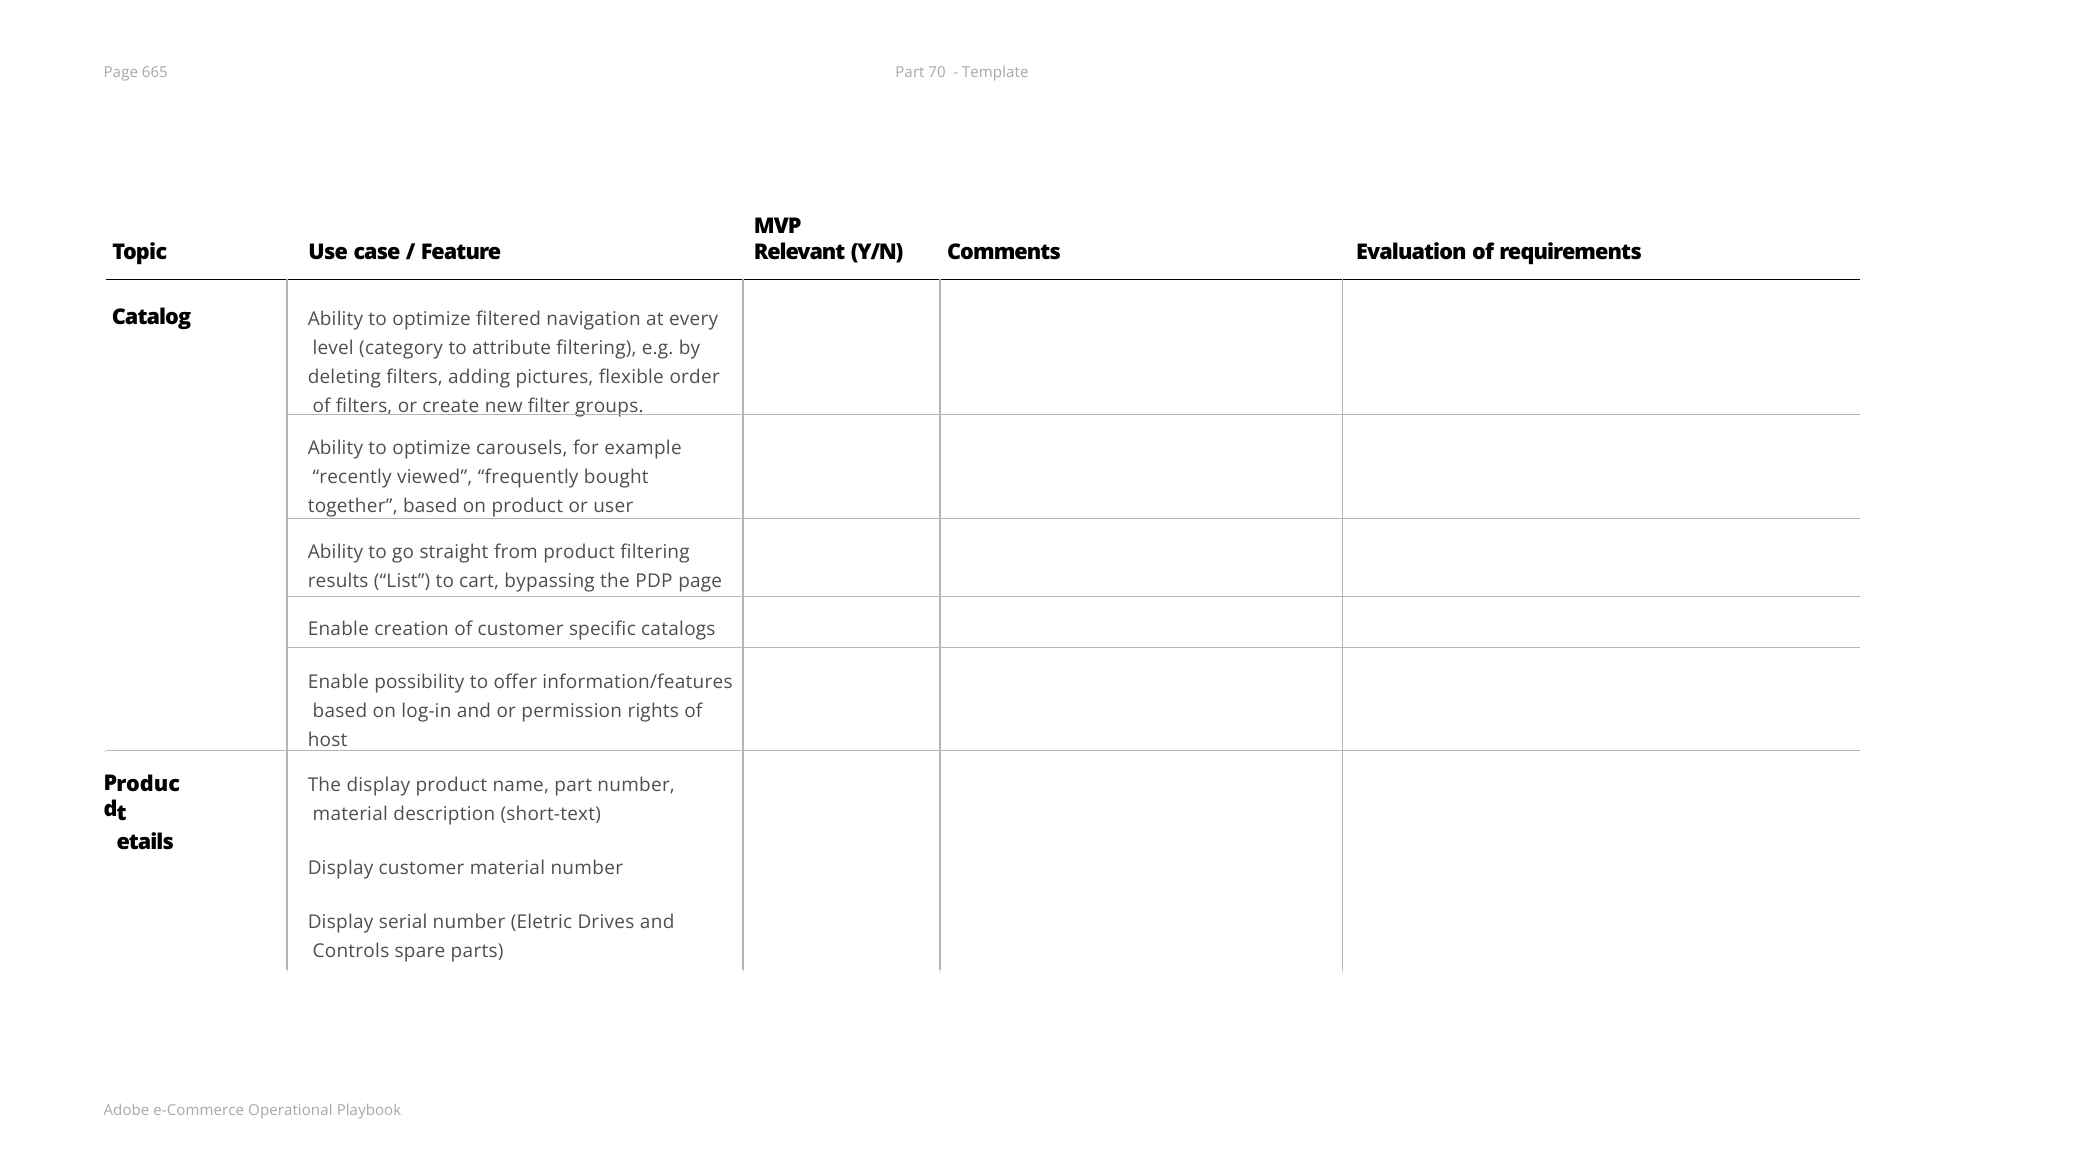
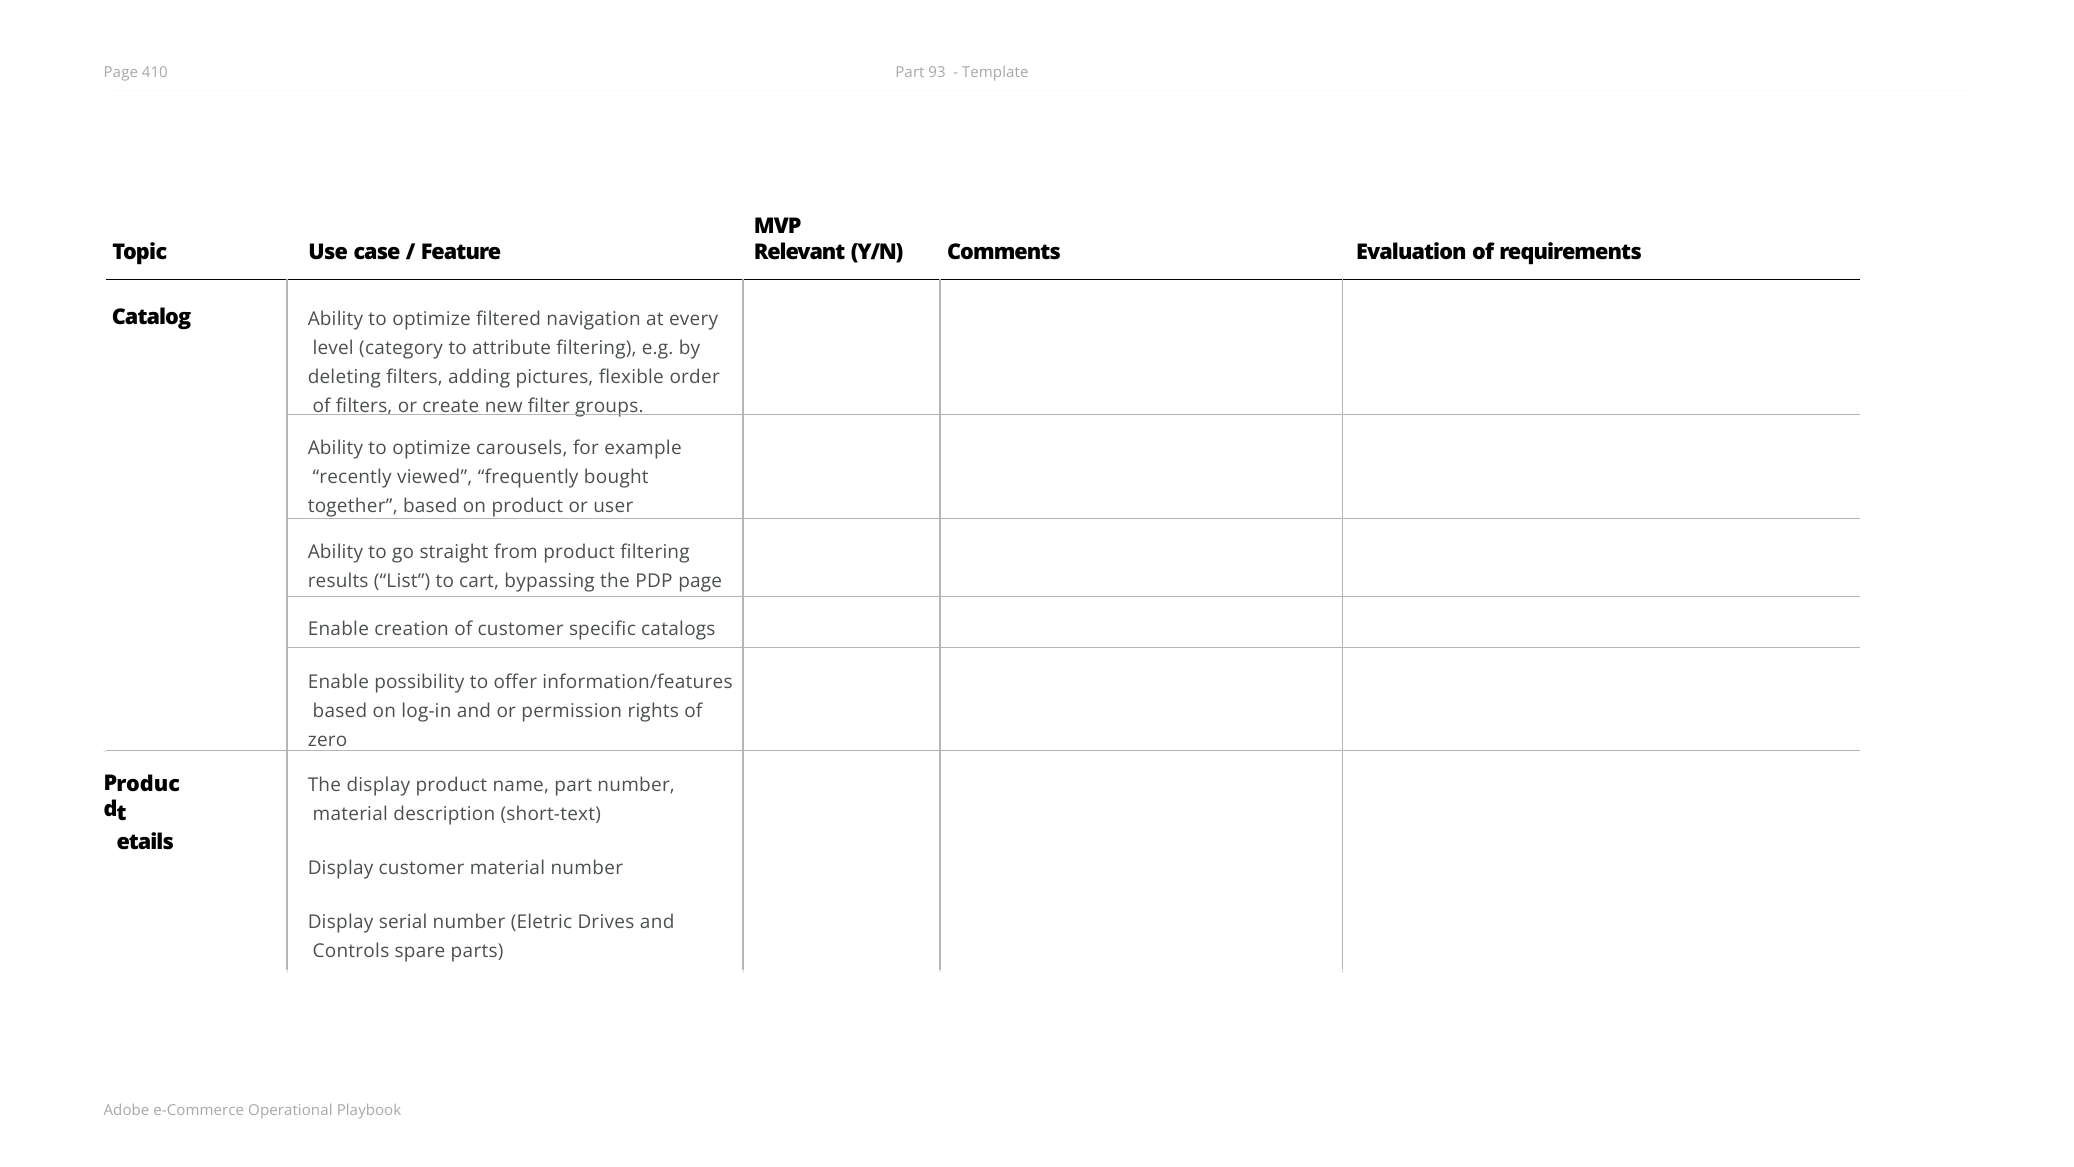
665: 665 -> 410
70: 70 -> 93
host: host -> zero
